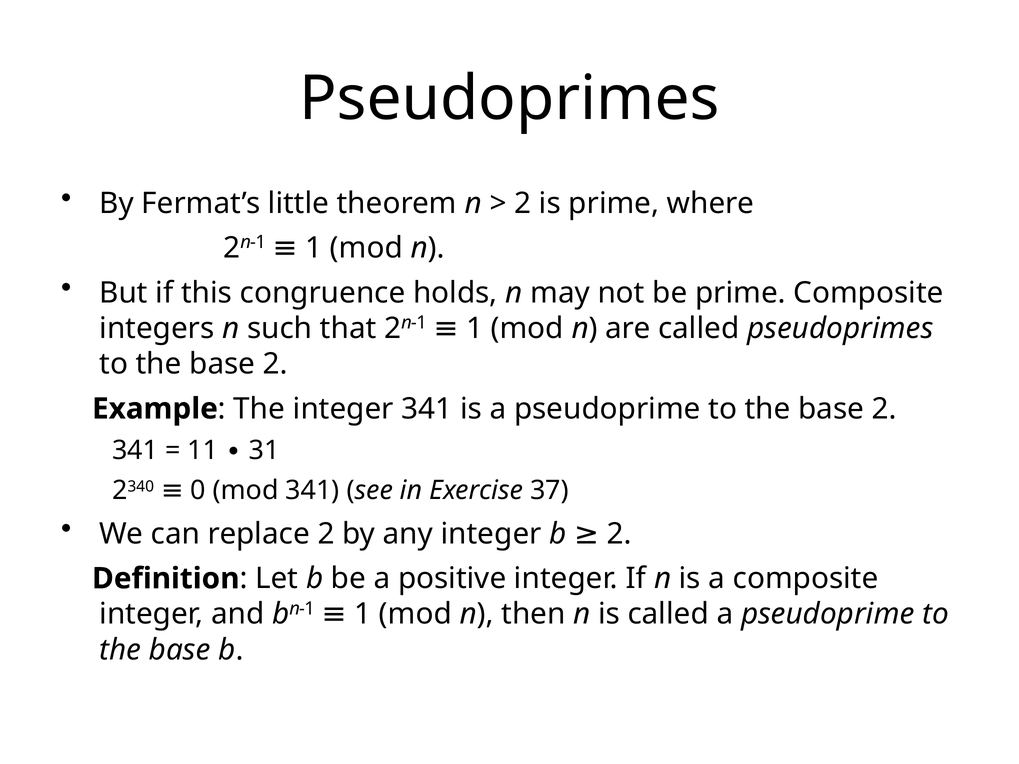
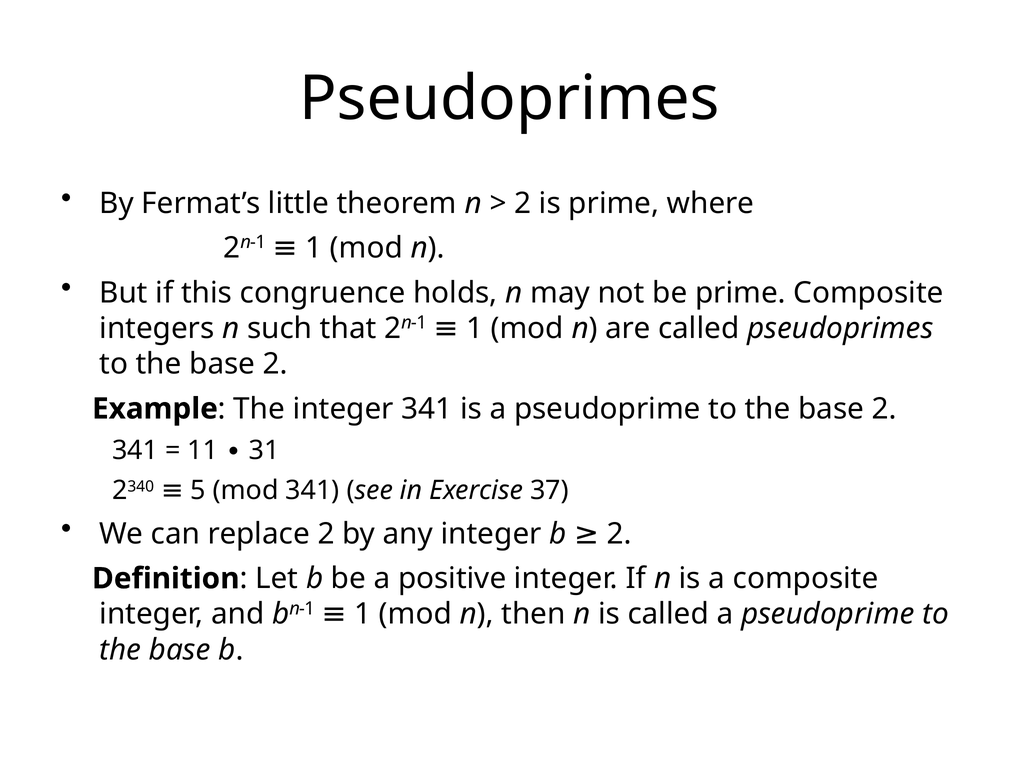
0: 0 -> 5
